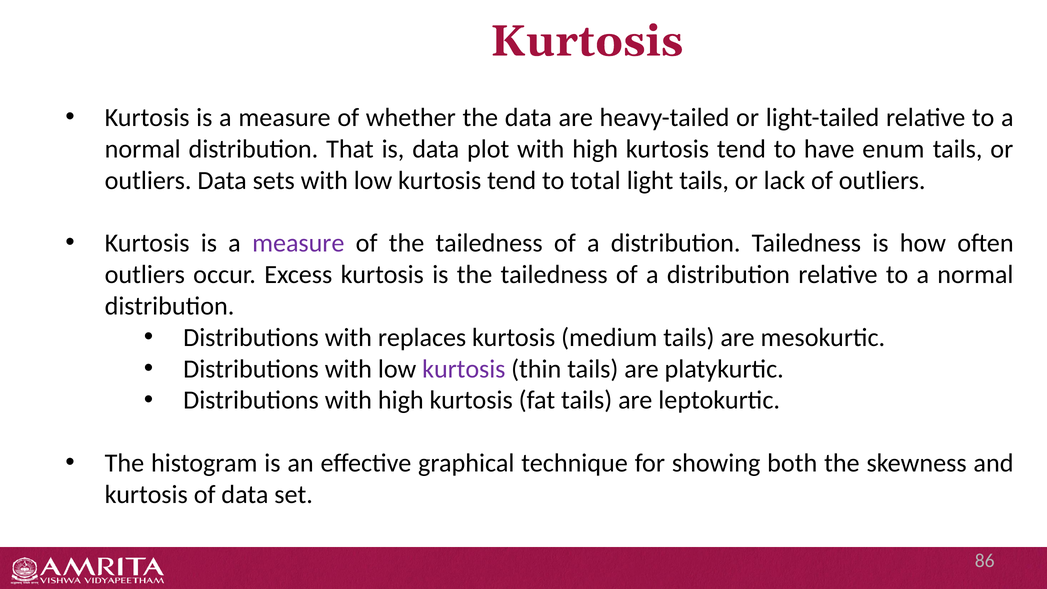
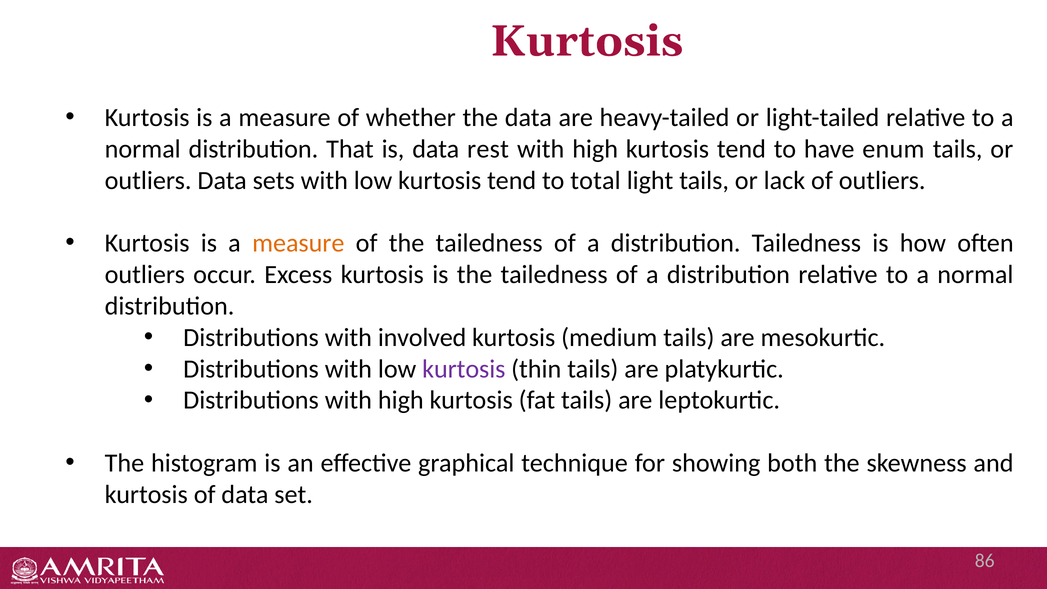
plot: plot -> rest
measure at (298, 243) colour: purple -> orange
replaces: replaces -> involved
